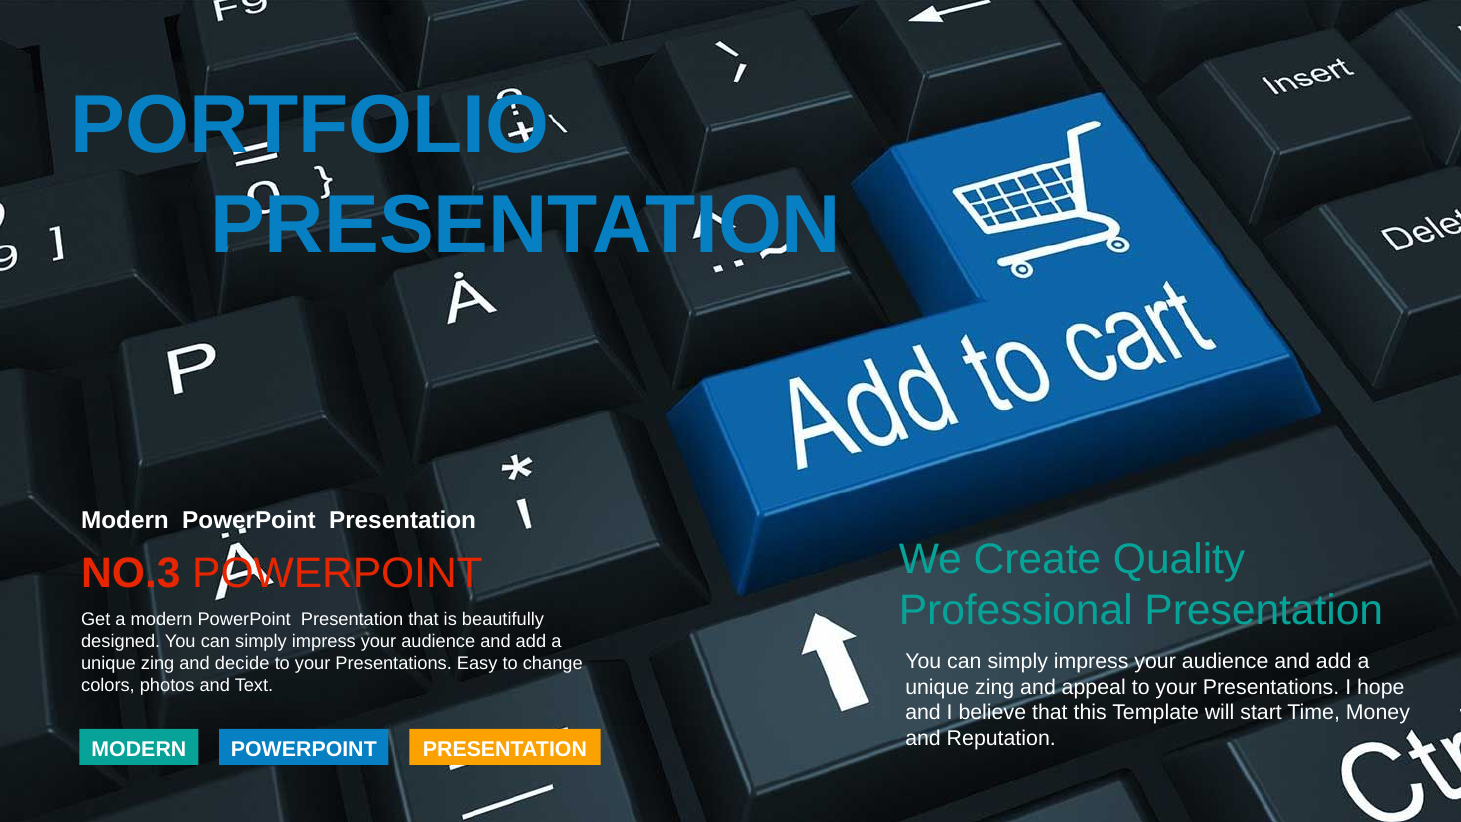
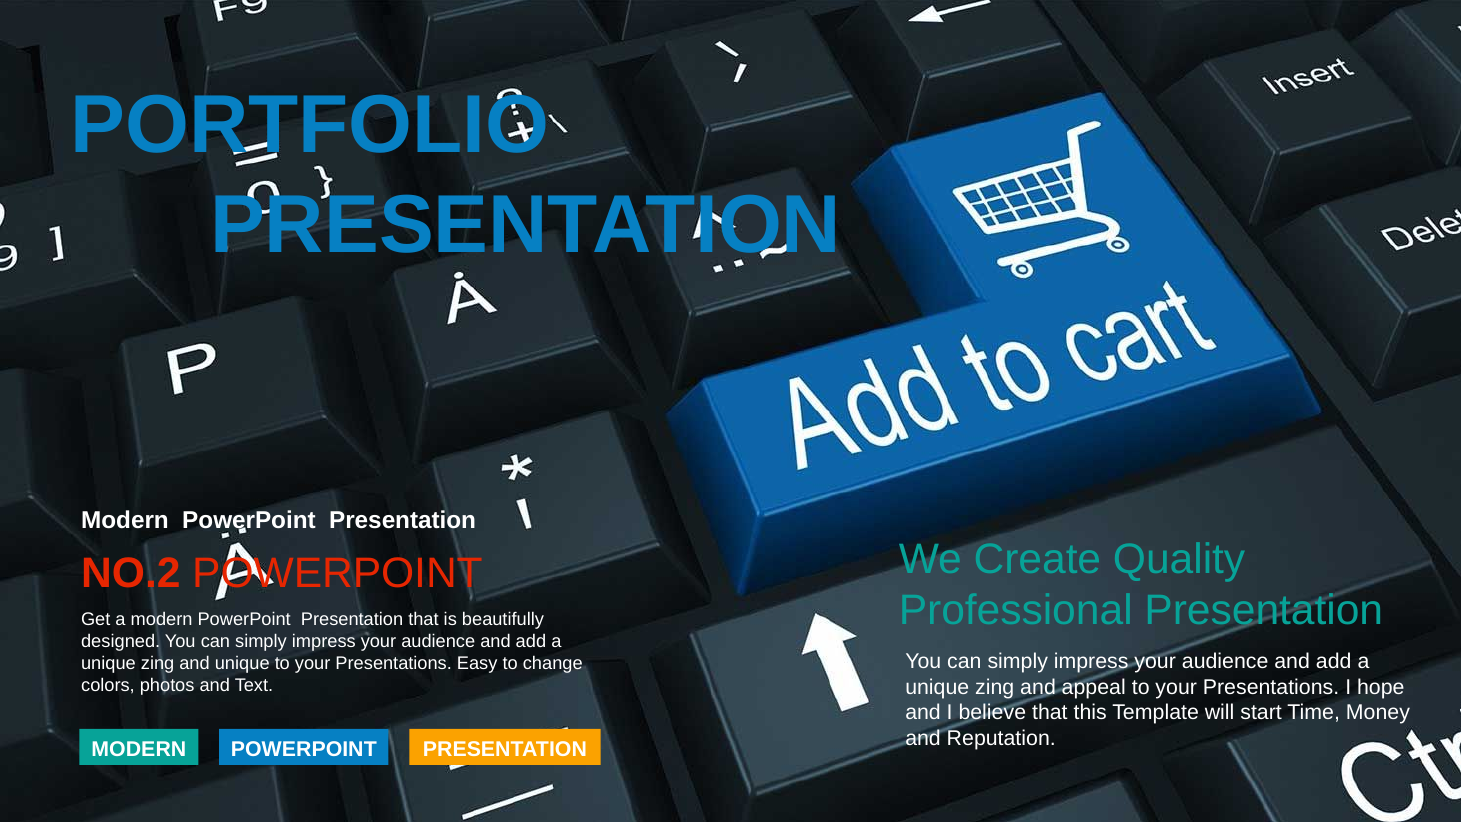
NO.3: NO.3 -> NO.2
and decide: decide -> unique
